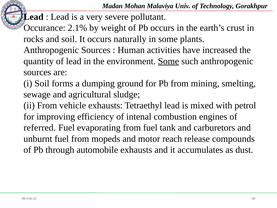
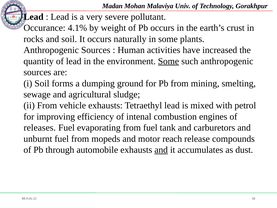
2.1%: 2.1% -> 4.1%
referred: referred -> releases
and at (161, 150) underline: none -> present
